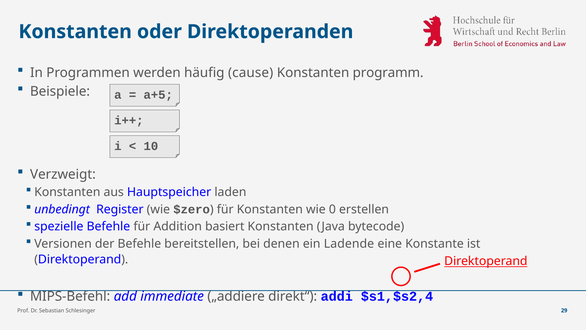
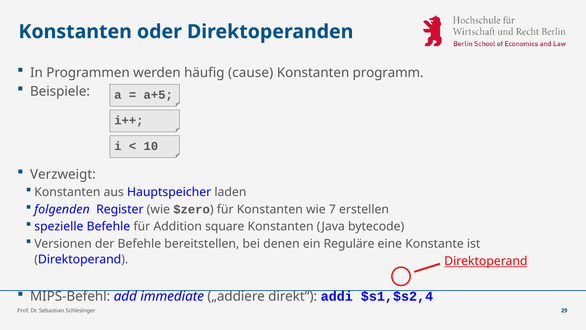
unbedingt: unbedingt -> folgenden
0: 0 -> 7
basiert: basiert -> square
Ladende: Ladende -> Reguläre
